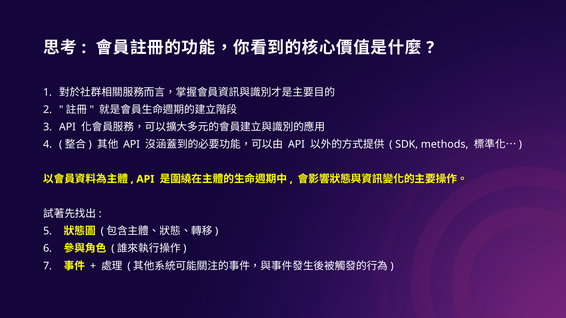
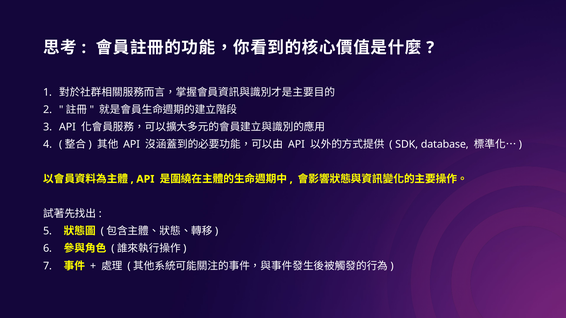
methods: methods -> database
